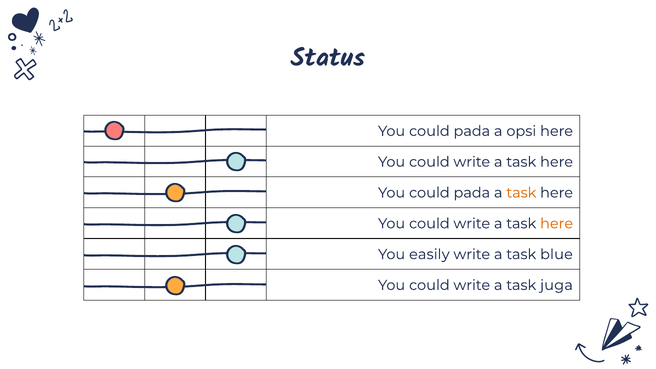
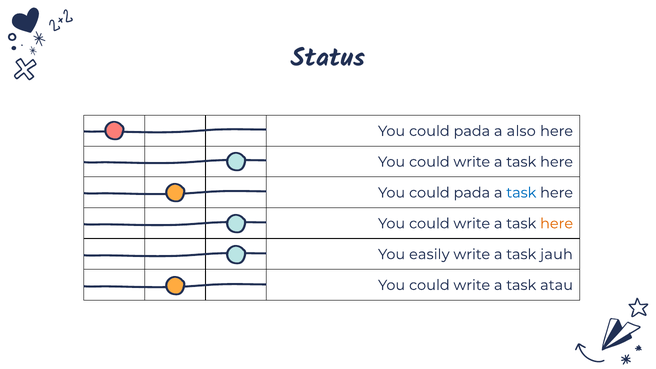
opsi: opsi -> also
task at (521, 193) colour: orange -> blue
blue: blue -> jauh
juga: juga -> atau
